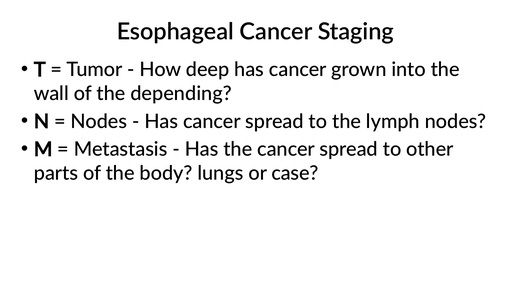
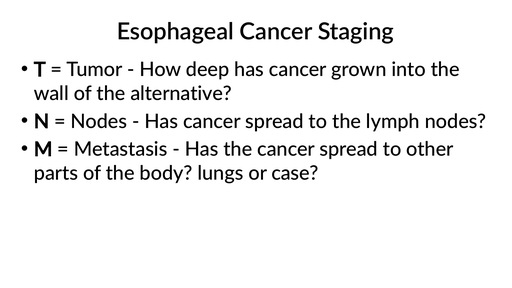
depending: depending -> alternative
